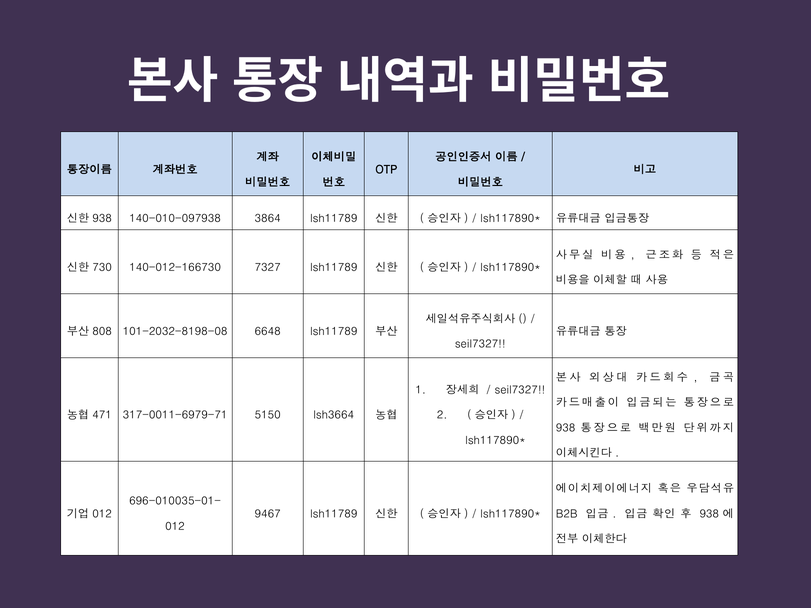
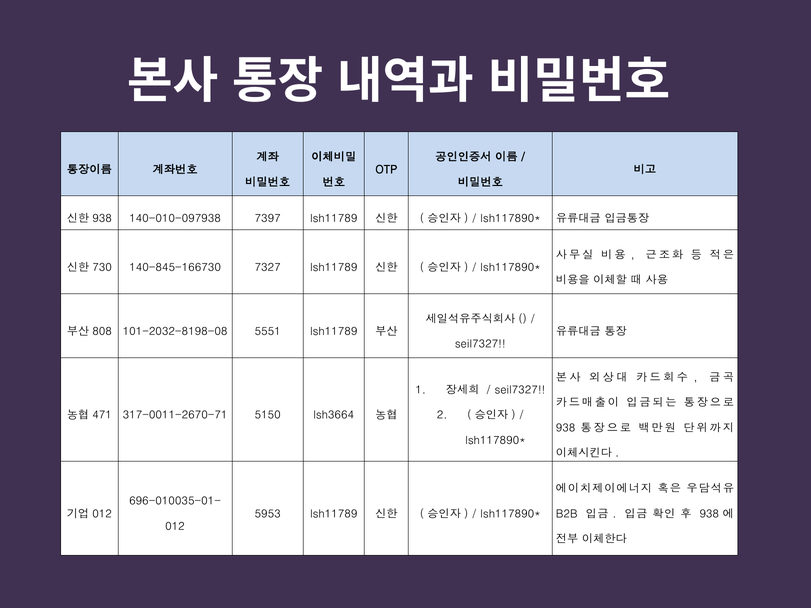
3864: 3864 -> 7397
140-012-166730: 140-012-166730 -> 140-845-166730
6648: 6648 -> 5551
317-0011-6979-71: 317-0011-6979-71 -> 317-0011-2670-71
9467: 9467 -> 5953
